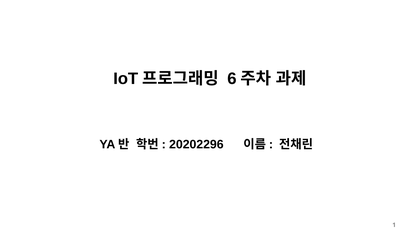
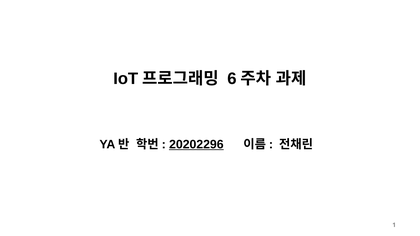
20202296 underline: none -> present
